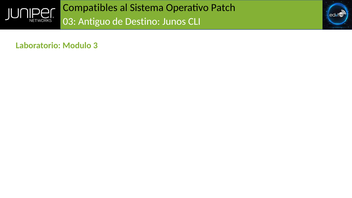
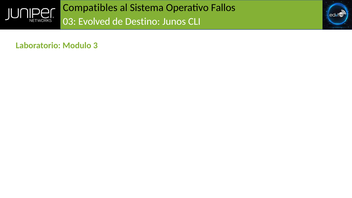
Patch: Patch -> Fallos
Antiguo: Antiguo -> Evolved
